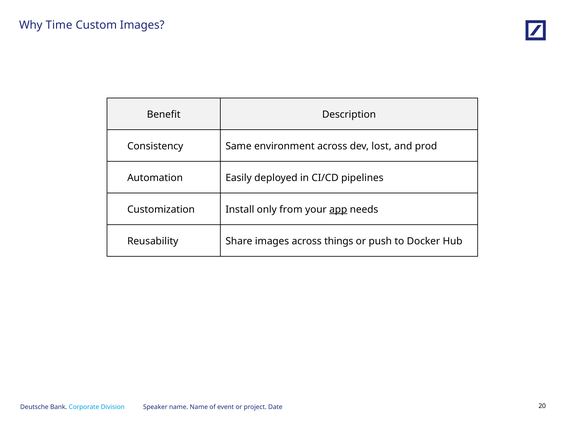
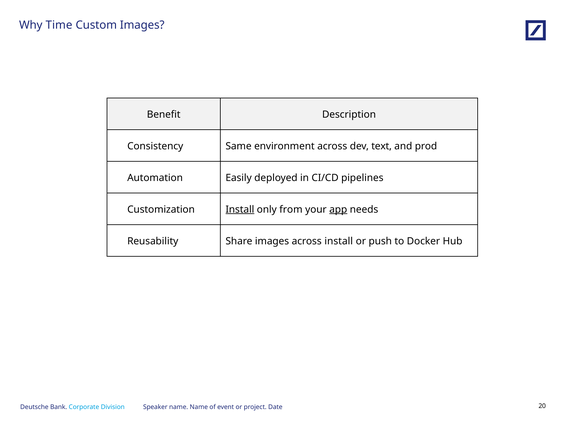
lost: lost -> text
Install at (240, 210) underline: none -> present
across things: things -> install
